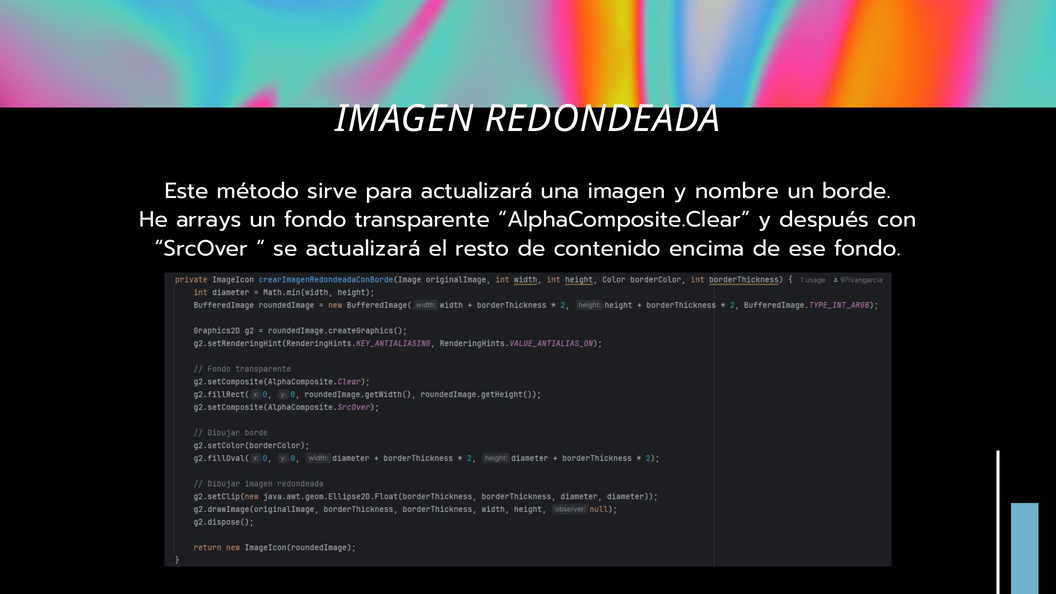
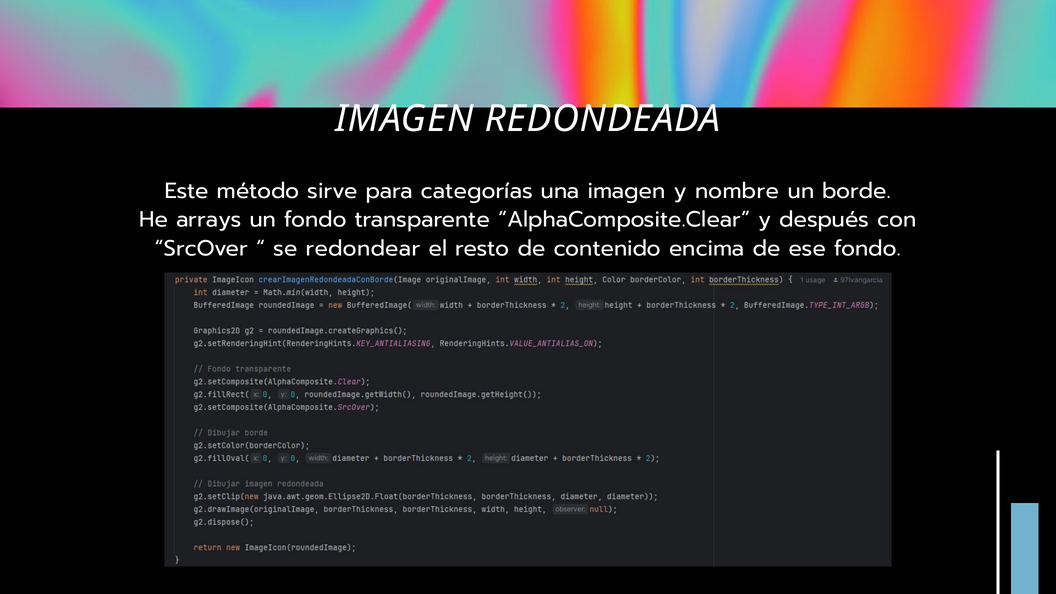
para actualizará: actualizará -> categorías
se actualizará: actualizará -> redondear
